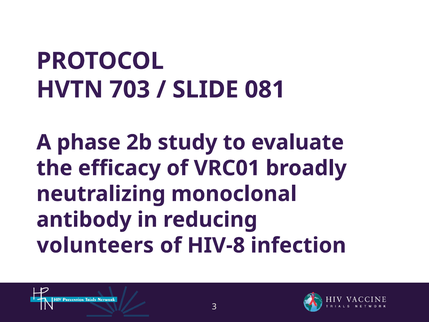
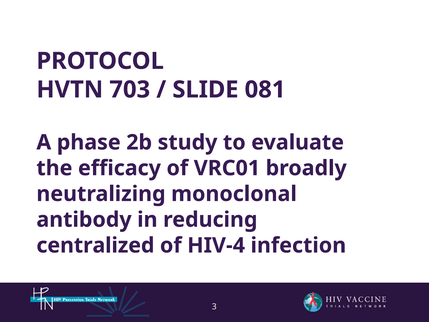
volunteers: volunteers -> centralized
HIV-8: HIV-8 -> HIV-4
